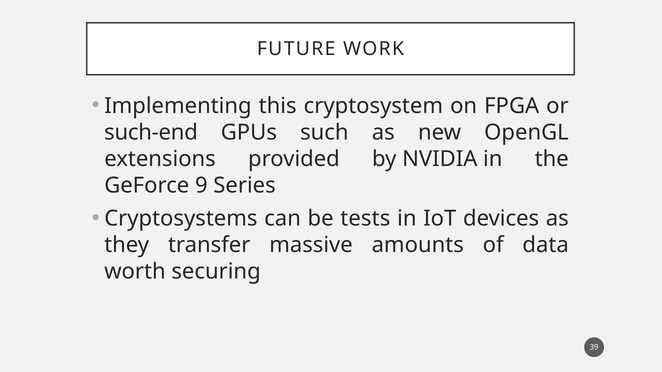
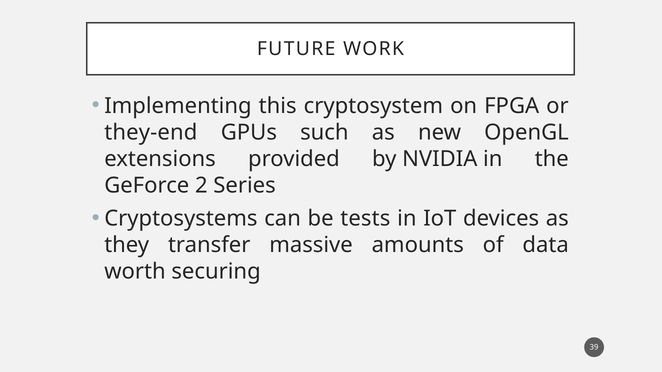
such-end: such-end -> they-end
9: 9 -> 2
